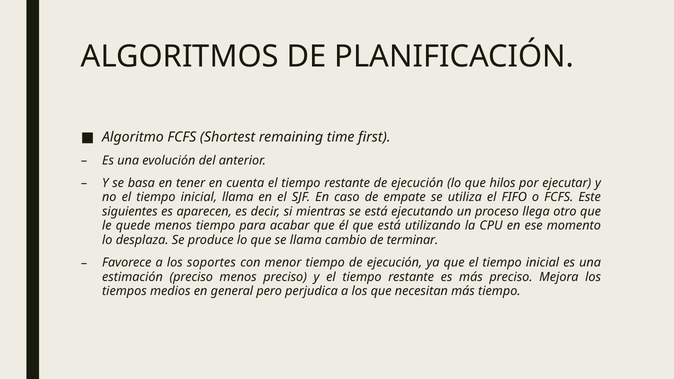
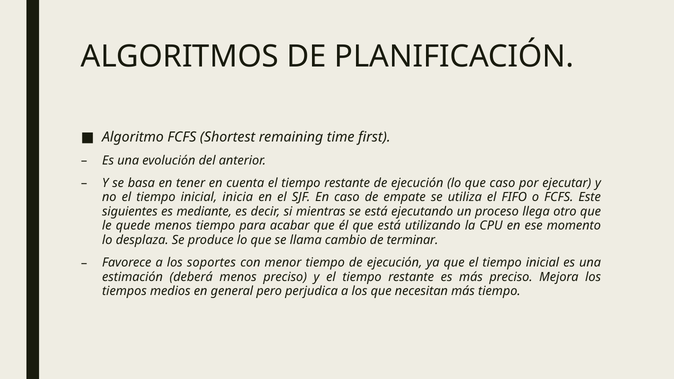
que hilos: hilos -> caso
inicial llama: llama -> inicia
aparecen: aparecen -> mediante
estimación preciso: preciso -> deberá
